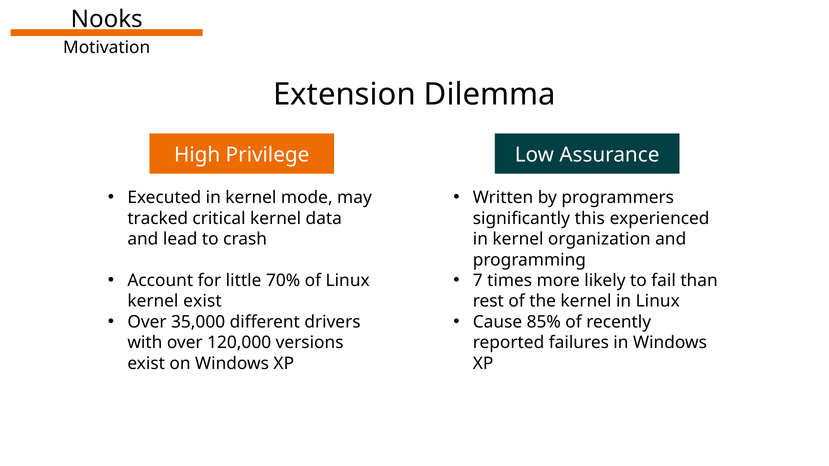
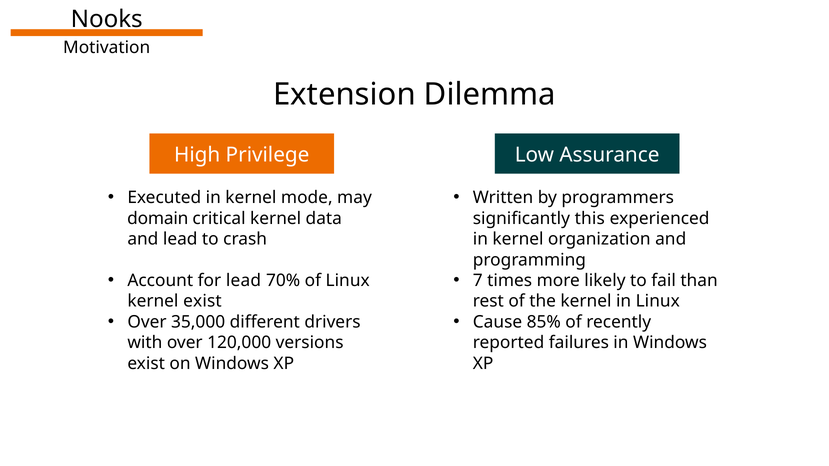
tracked: tracked -> domain
for little: little -> lead
